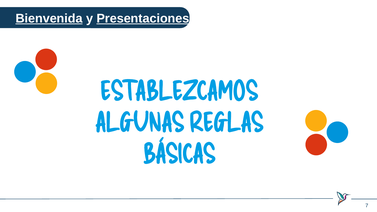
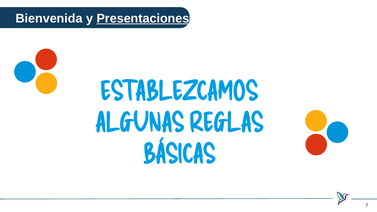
Bienvenida underline: present -> none
